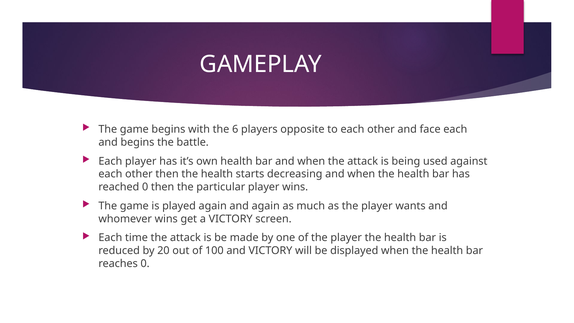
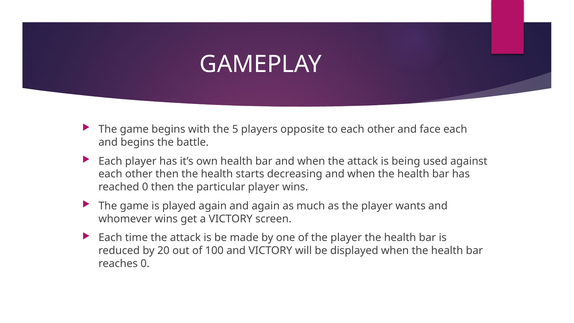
6: 6 -> 5
